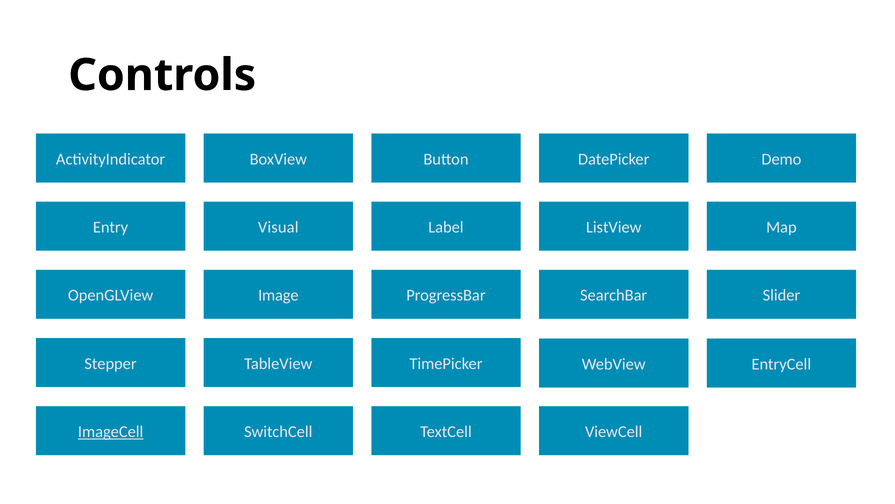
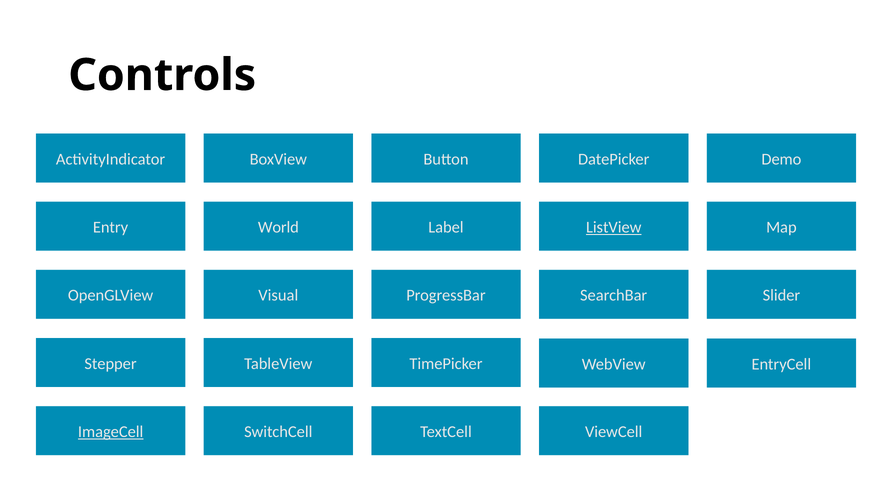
Visual: Visual -> World
ListView underline: none -> present
Image: Image -> Visual
